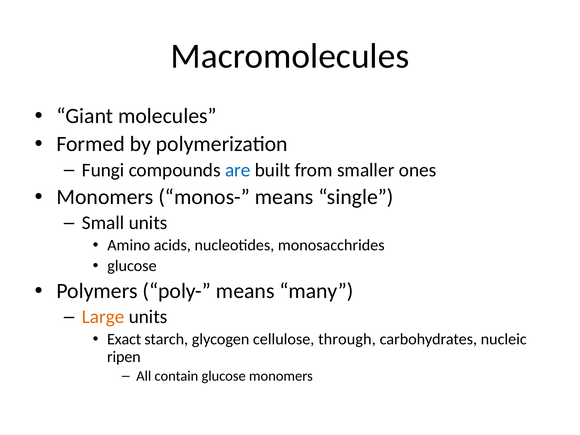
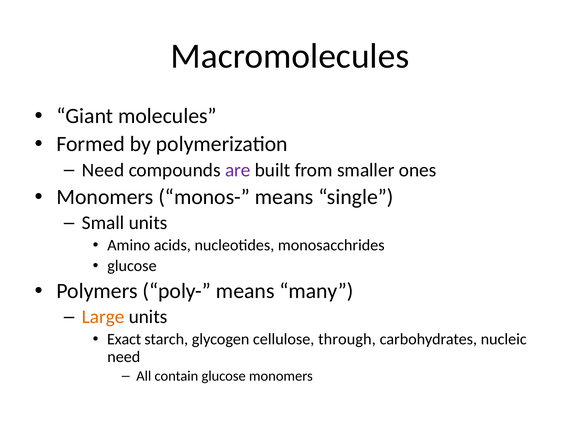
Fungi at (103, 170): Fungi -> Need
are colour: blue -> purple
ripen at (124, 357): ripen -> need
